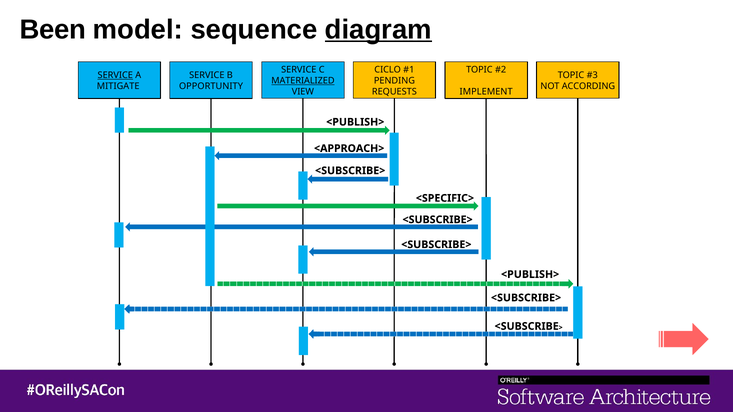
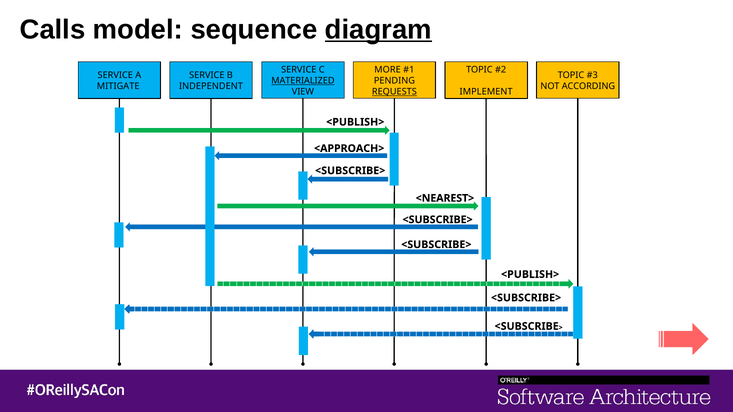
Been: Been -> Calls
CICLO: CICLO -> MORE
SERVICE at (115, 75) underline: present -> none
OPPORTUNITY: OPPORTUNITY -> INDEPENDENT
REQUESTS underline: none -> present
<SPECIFIC>: <SPECIFIC> -> <NEAREST>
